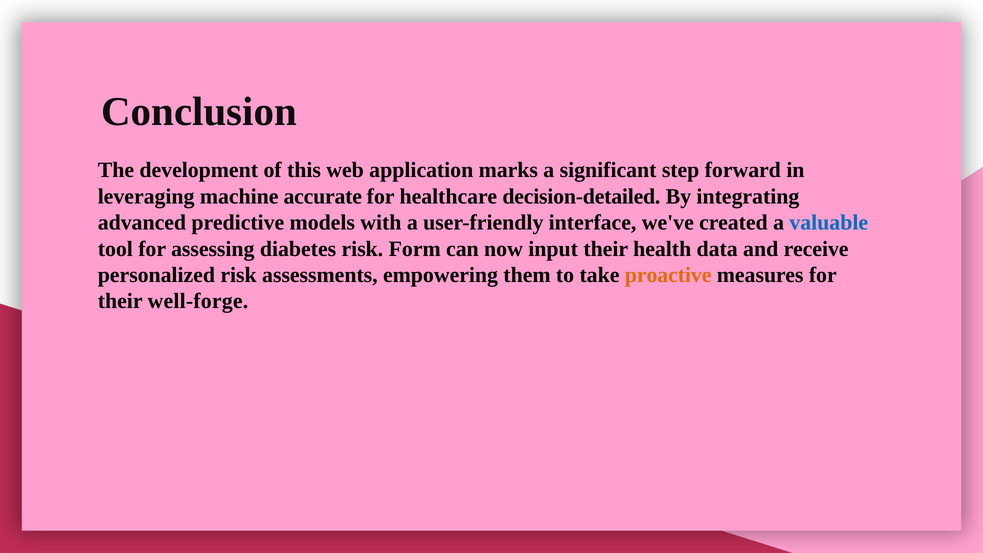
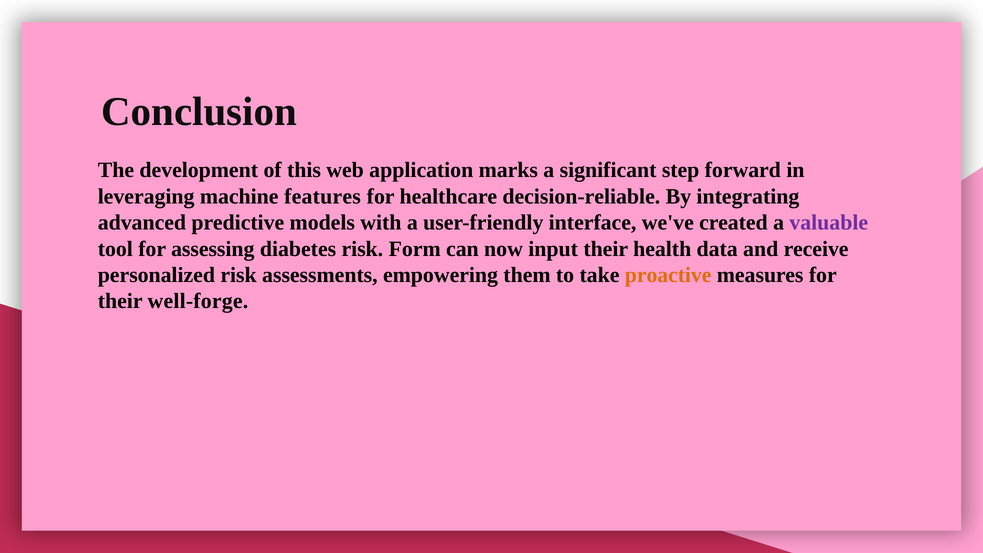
accurate: accurate -> features
decision-detailed: decision-detailed -> decision-reliable
valuable colour: blue -> purple
